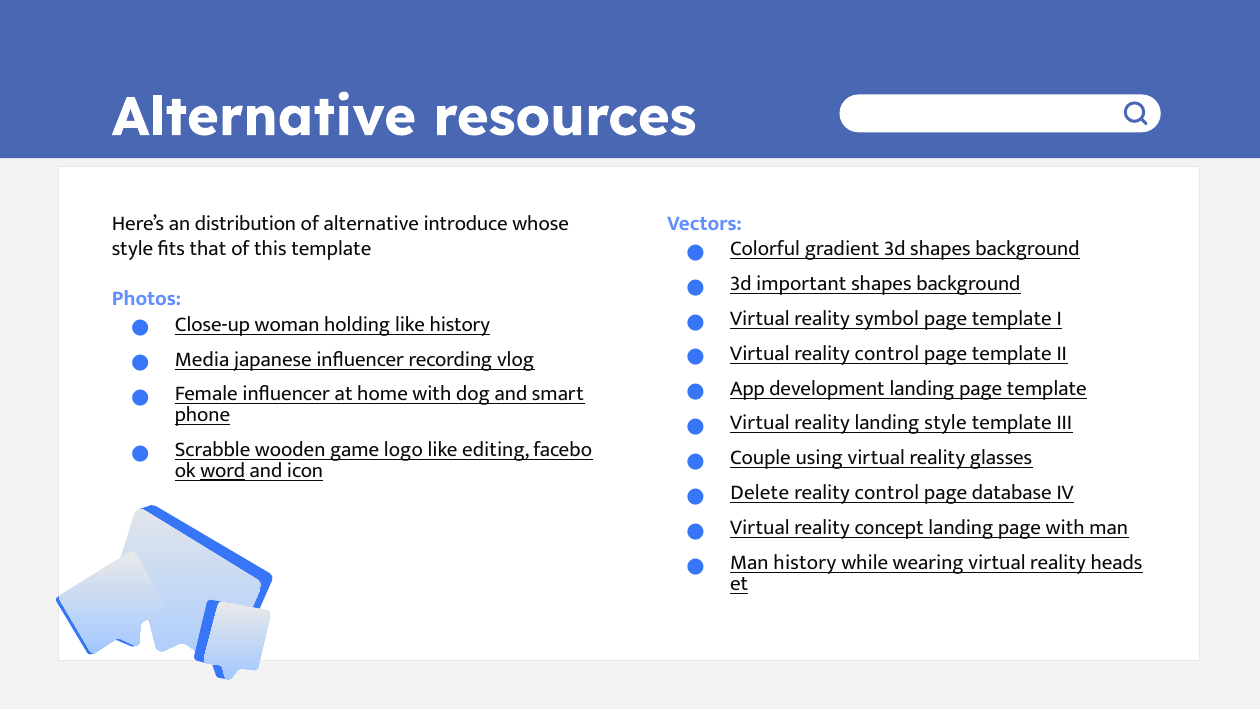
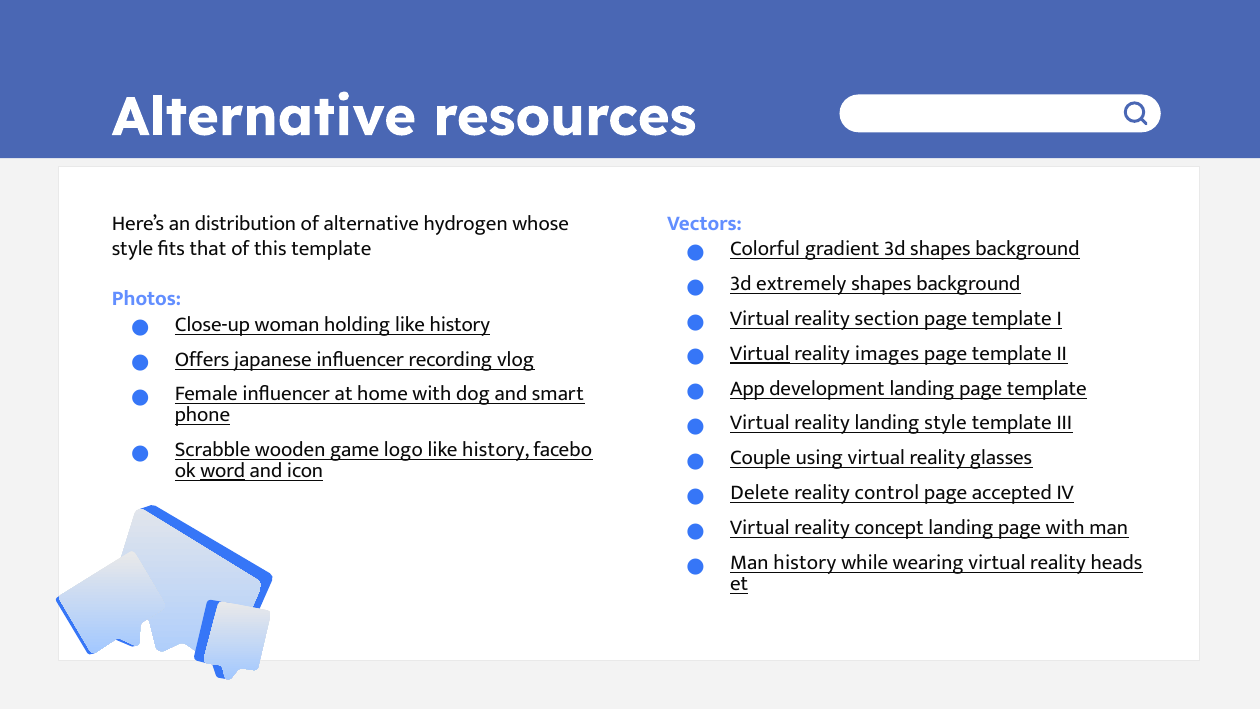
introduce: introduce -> hydrogen
important: important -> extremely
symbol: symbol -> section
Virtual at (760, 353) underline: none -> present
control at (887, 353): control -> images
Media: Media -> Offers
editing at (496, 450): editing -> history
database: database -> accepted
